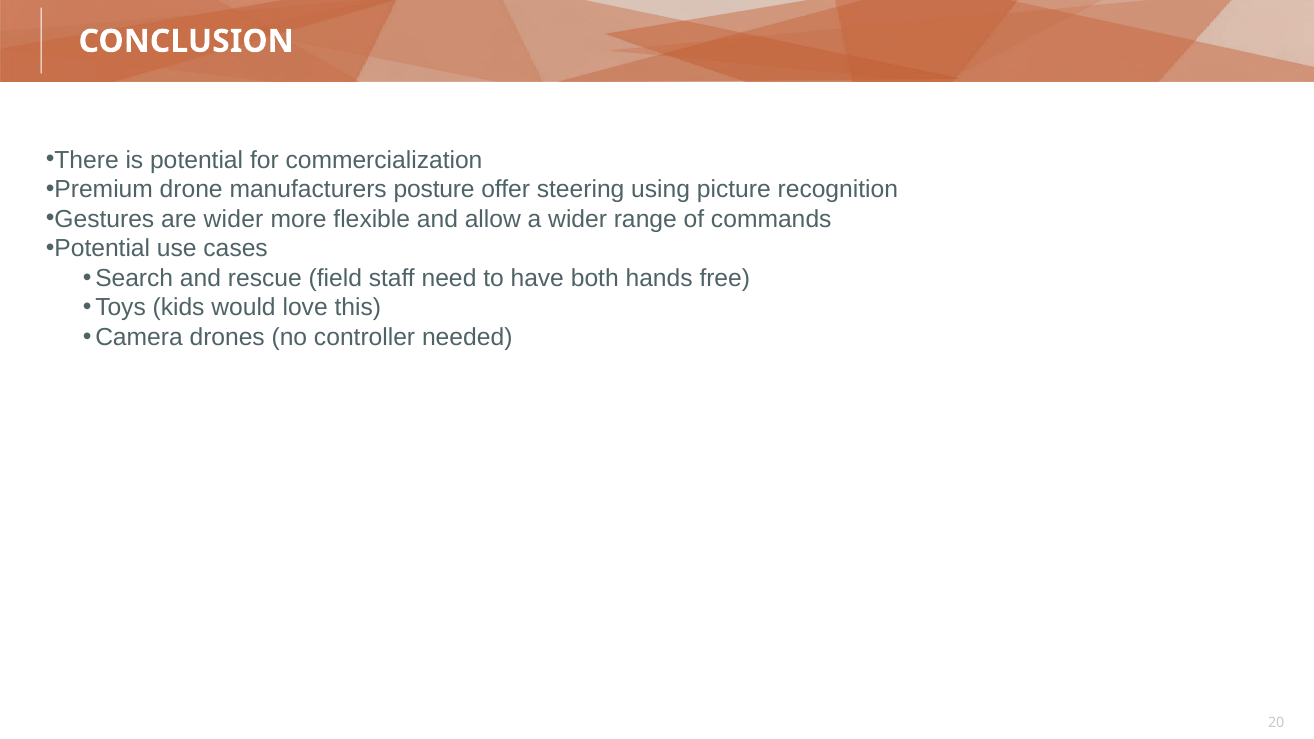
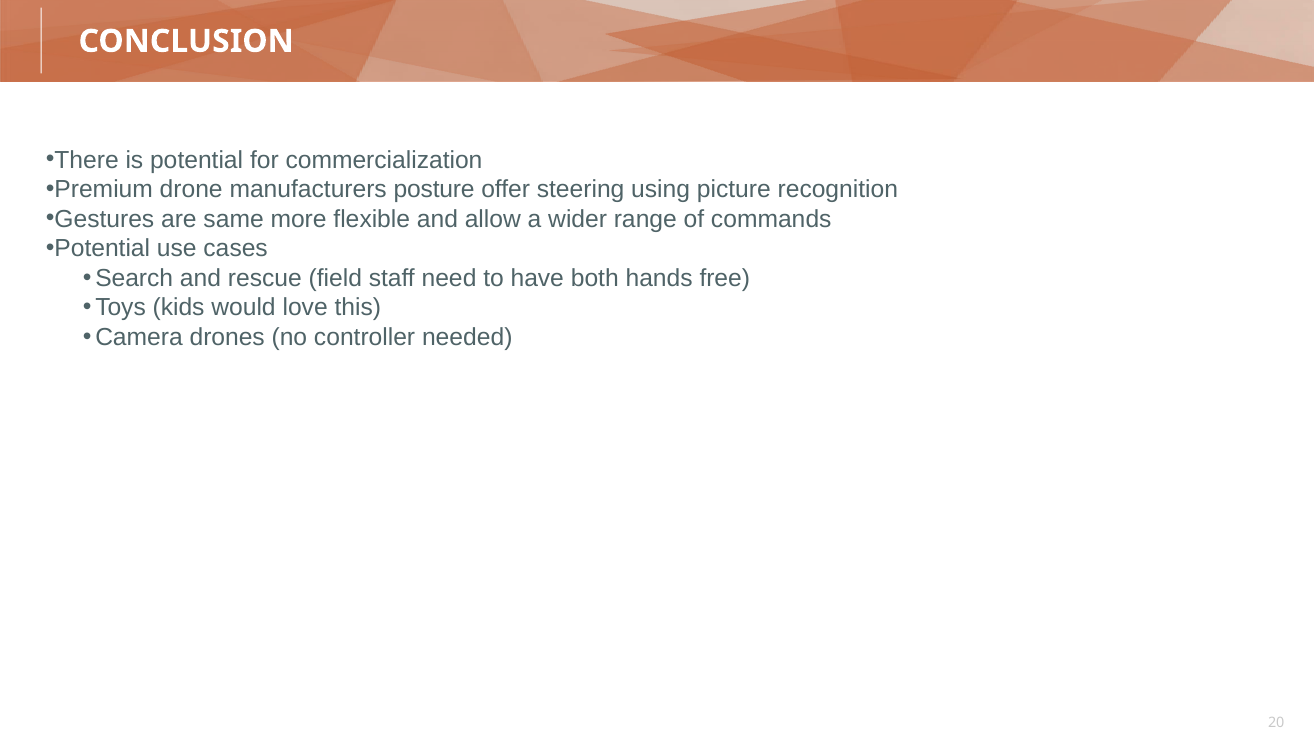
are wider: wider -> same
